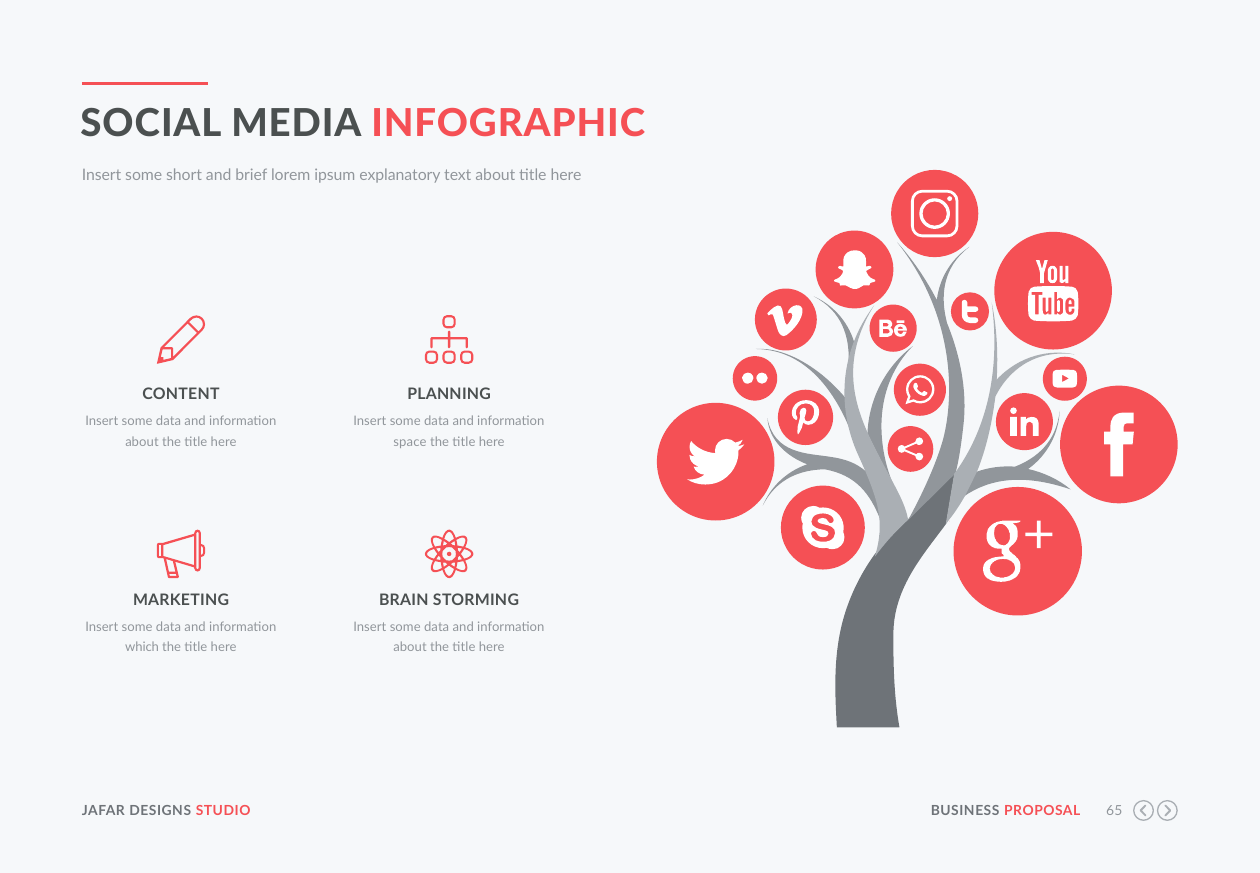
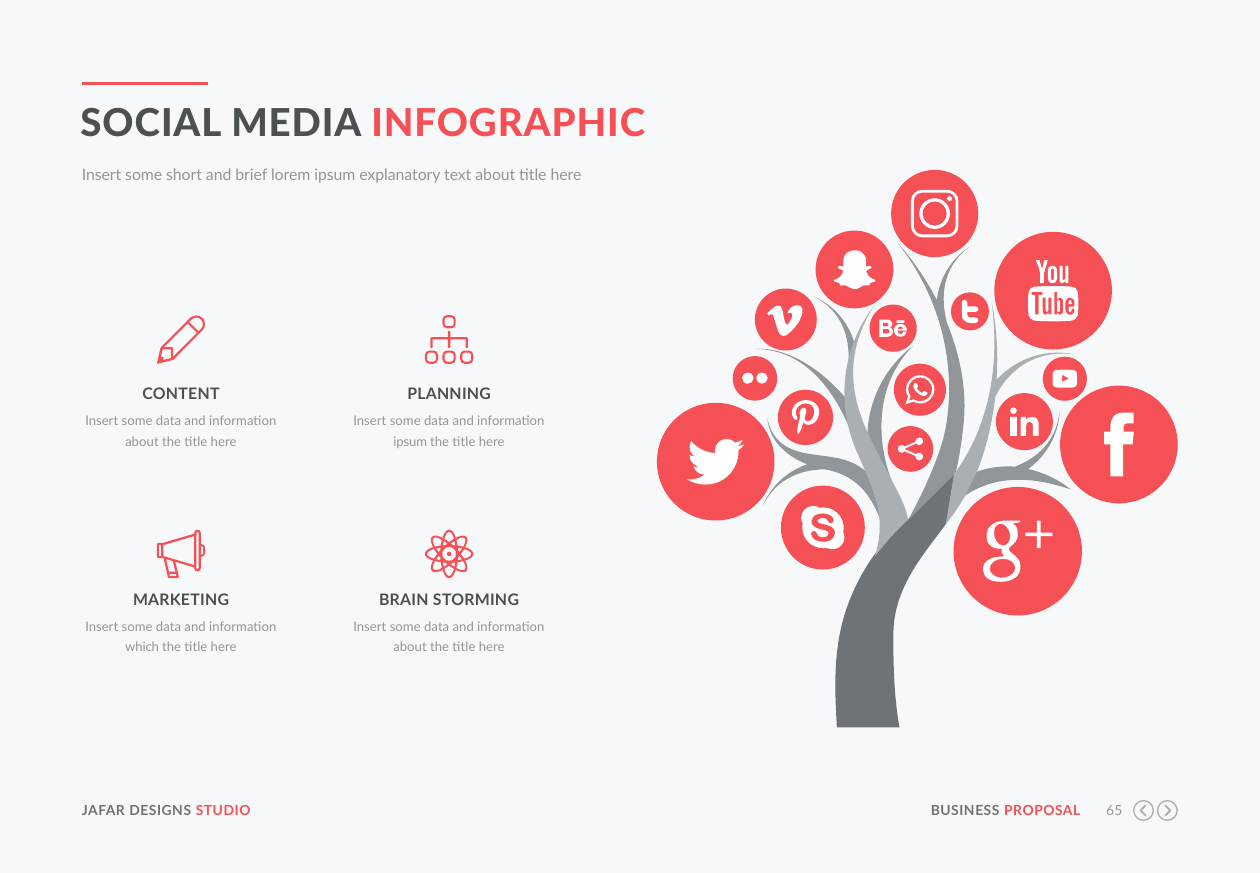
space at (410, 441): space -> ipsum
